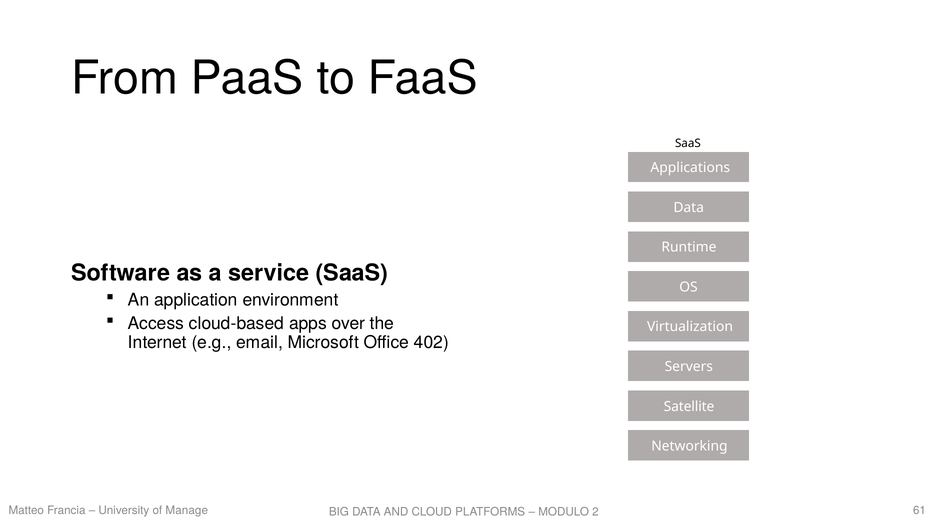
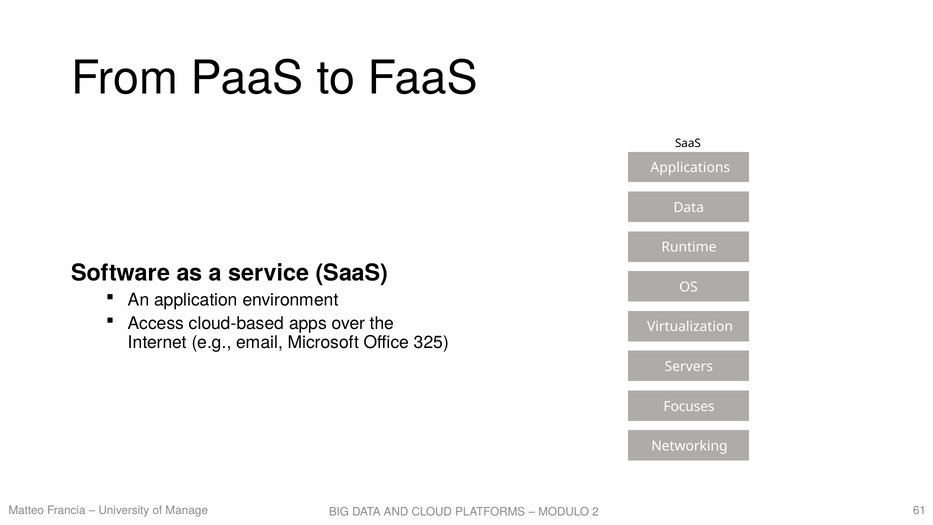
402: 402 -> 325
Satellite: Satellite -> Focuses
